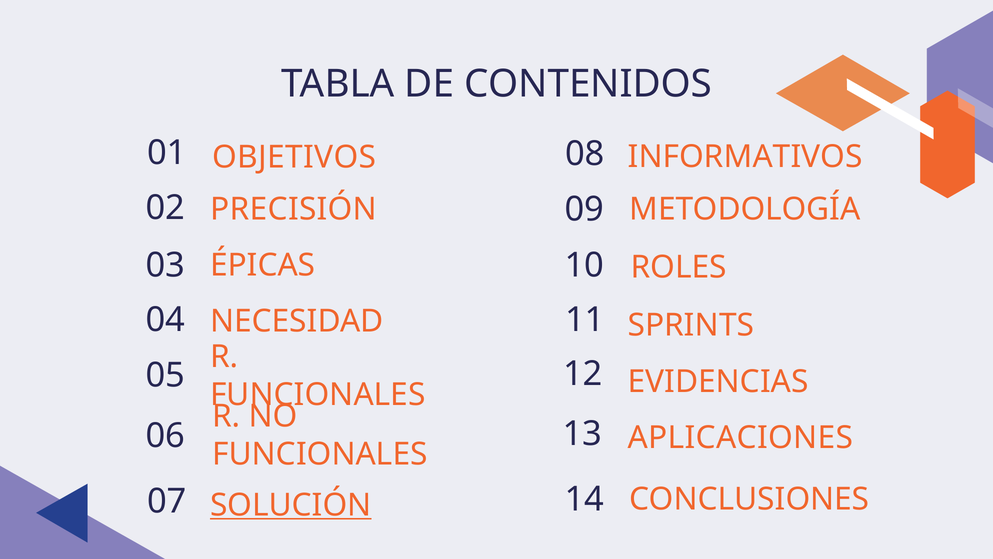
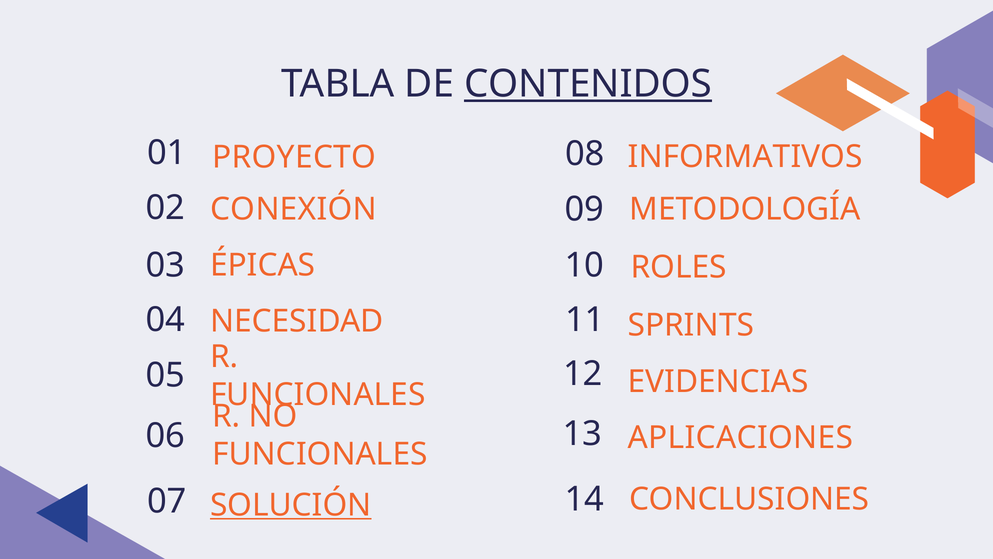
CONTENIDOS underline: none -> present
OBJETIVOS: OBJETIVOS -> PROYECTO
PRECISIÓN: PRECISIÓN -> CONEXIÓN
